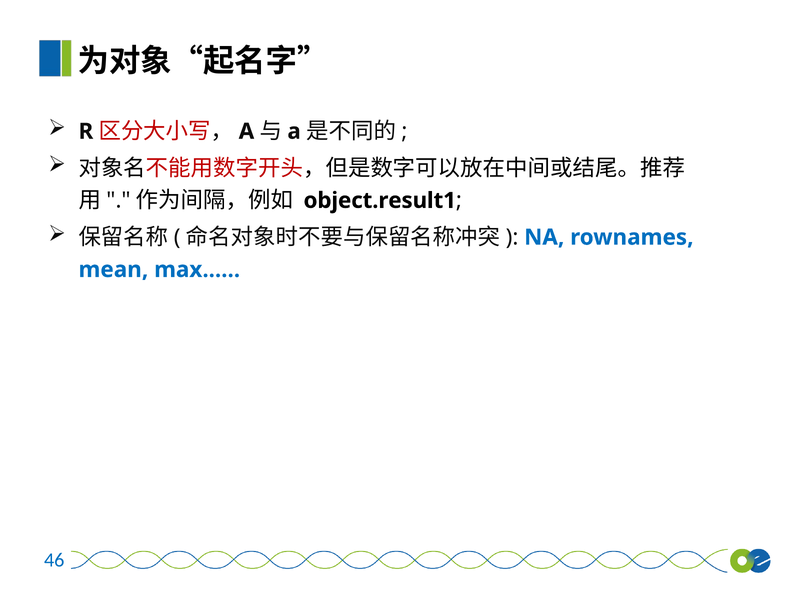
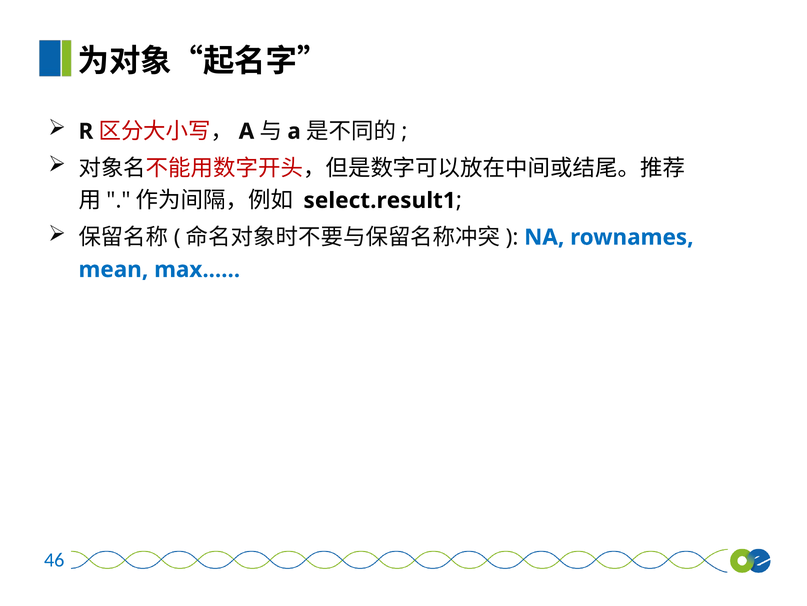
object.result1: object.result1 -> select.result1
